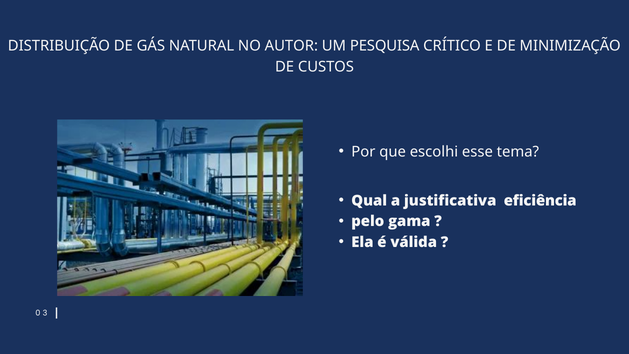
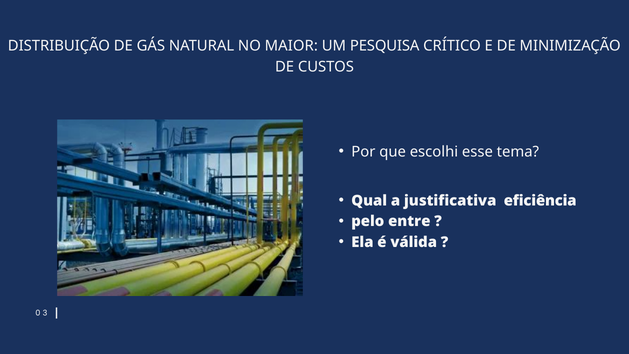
AUTOR: AUTOR -> MAIOR
gama: gama -> entre
